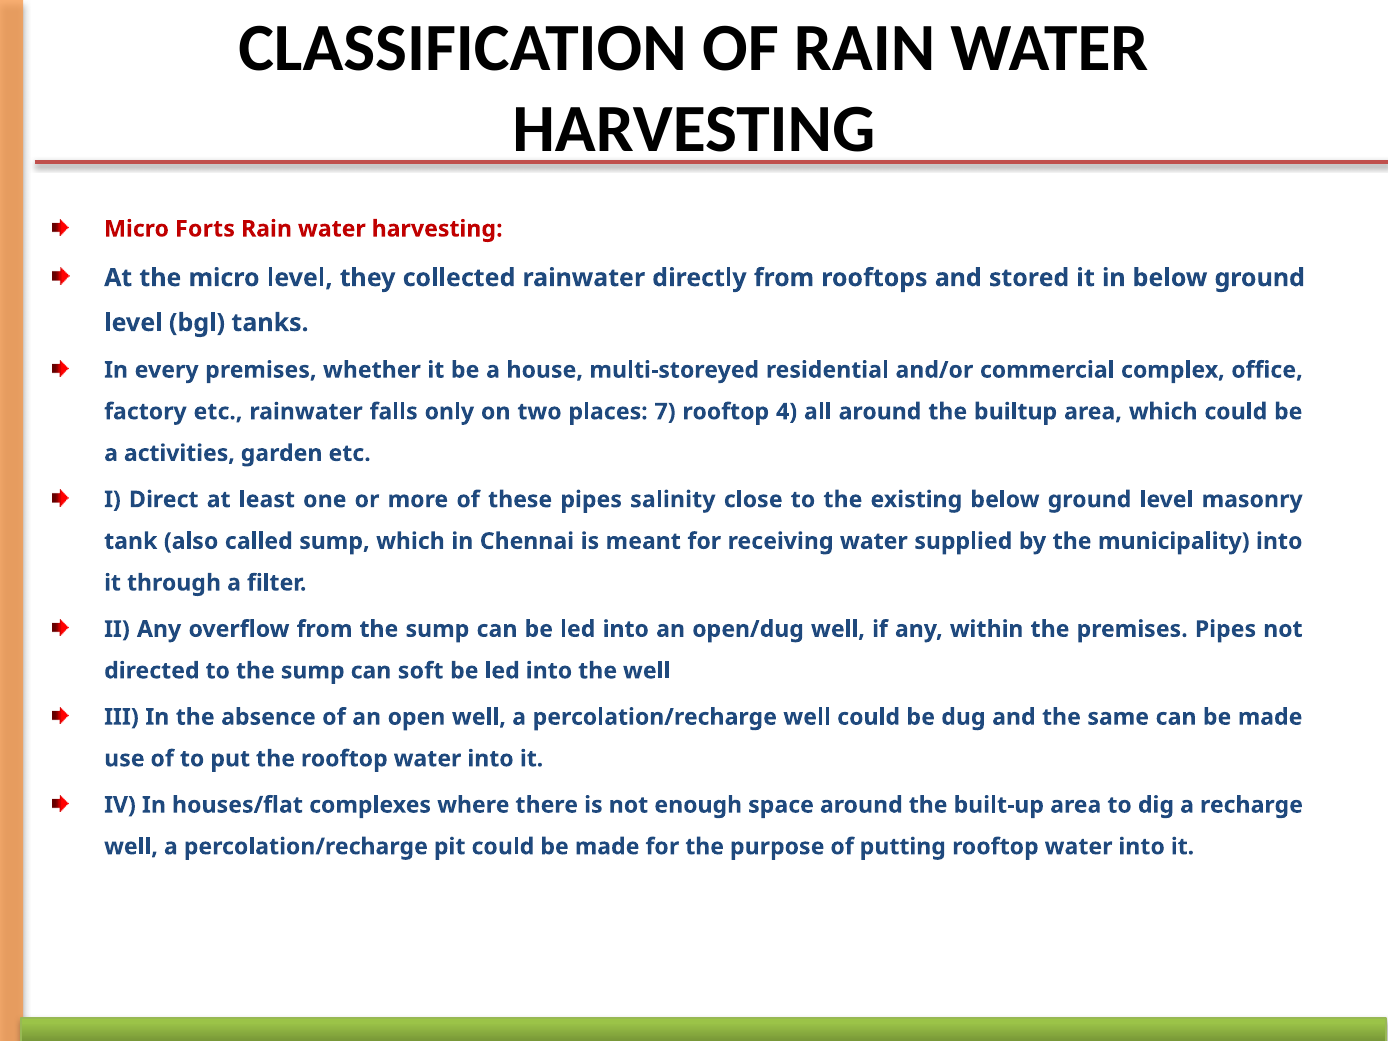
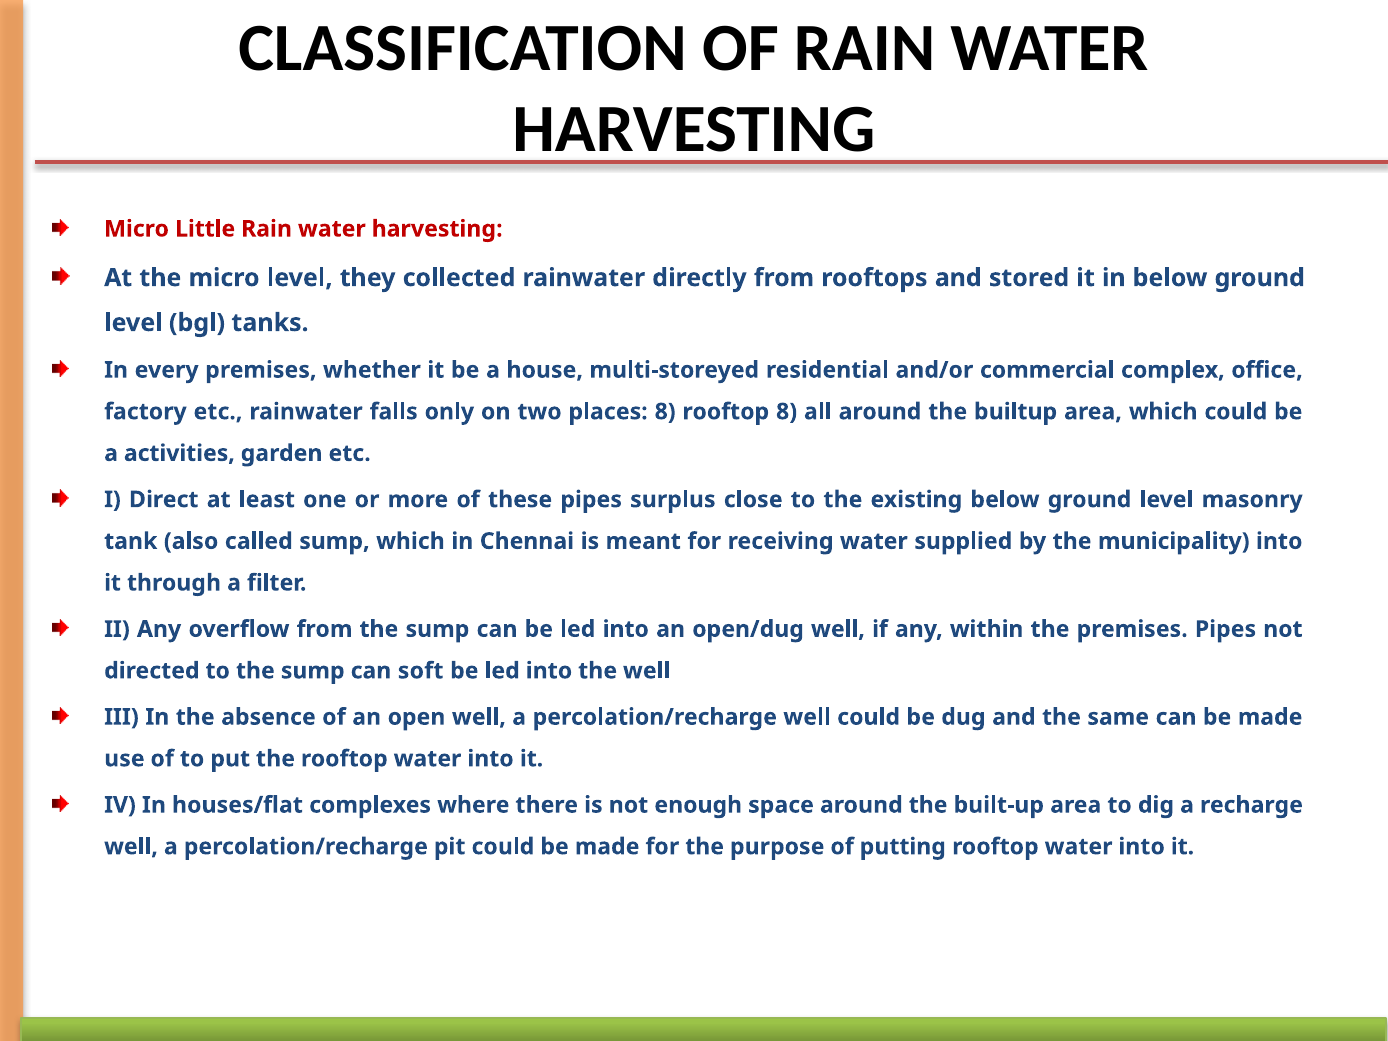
Forts: Forts -> Little
places 7: 7 -> 8
rooftop 4: 4 -> 8
salinity: salinity -> surplus
